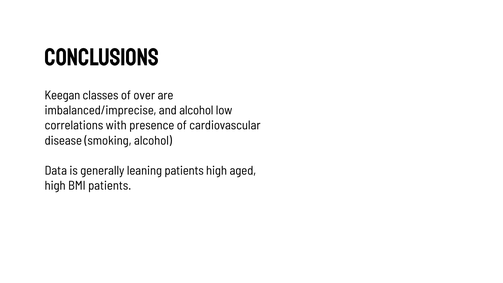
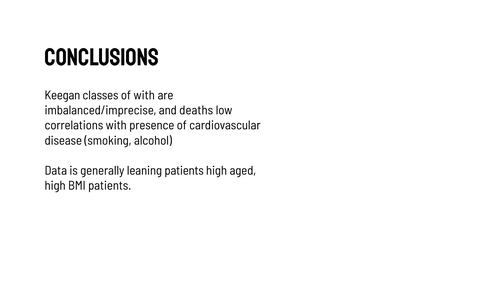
of over: over -> with
and alcohol: alcohol -> deaths
